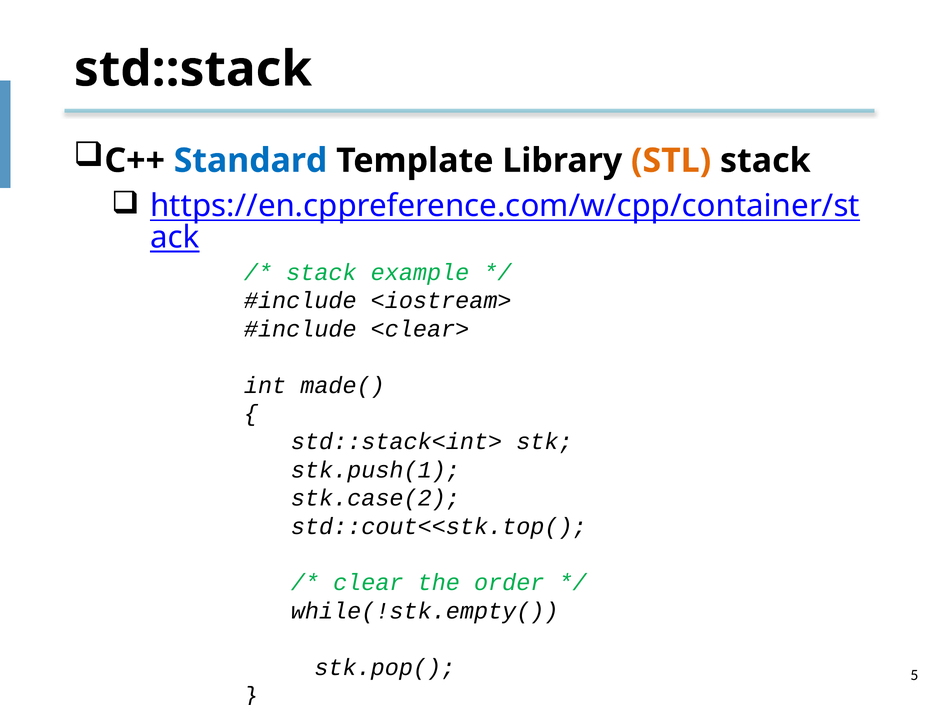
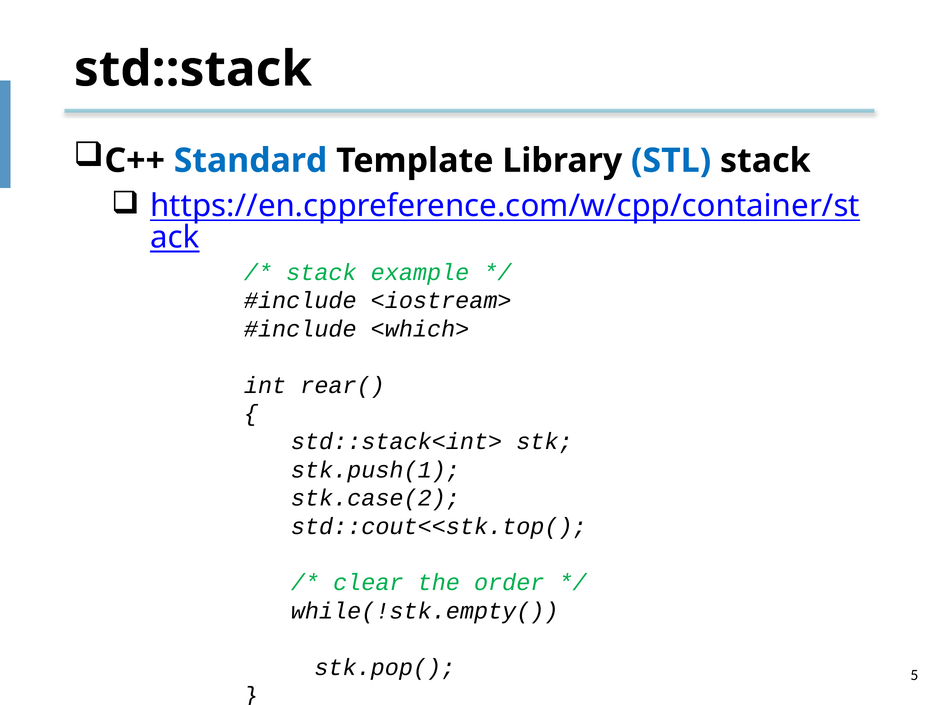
STL colour: orange -> blue
<clear>: <clear> -> <which>
made(: made( -> rear(
